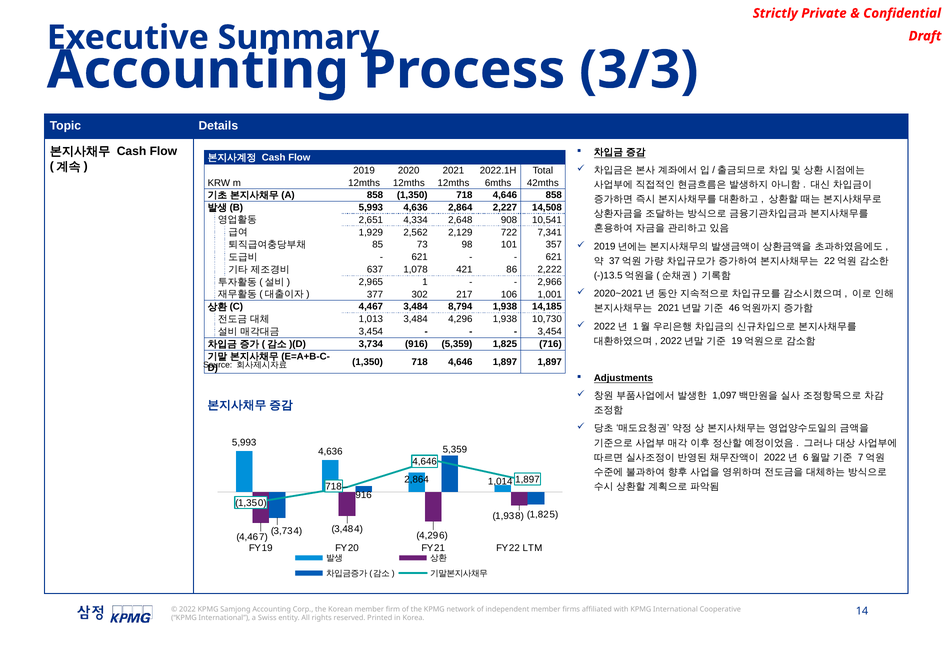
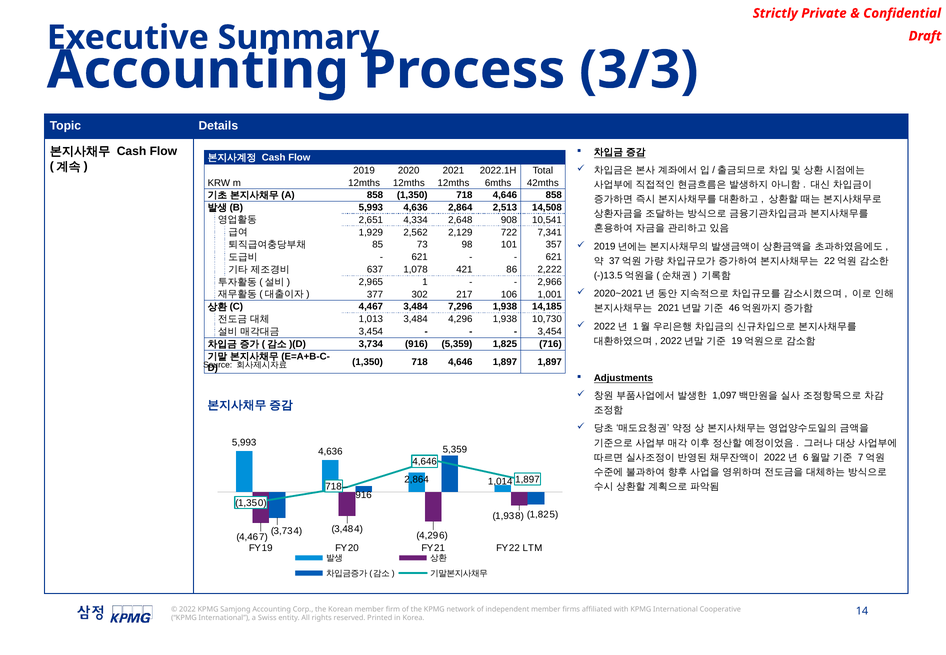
2,227: 2,227 -> 2,513
8,794: 8,794 -> 7,296
